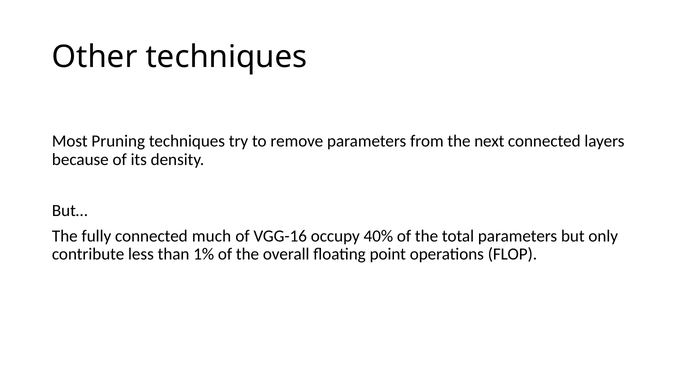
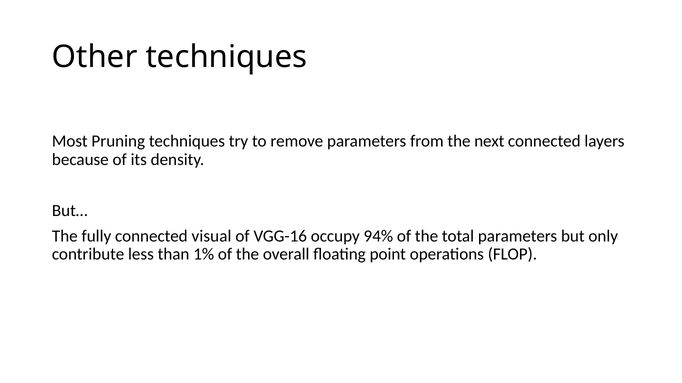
much: much -> visual
40%: 40% -> 94%
